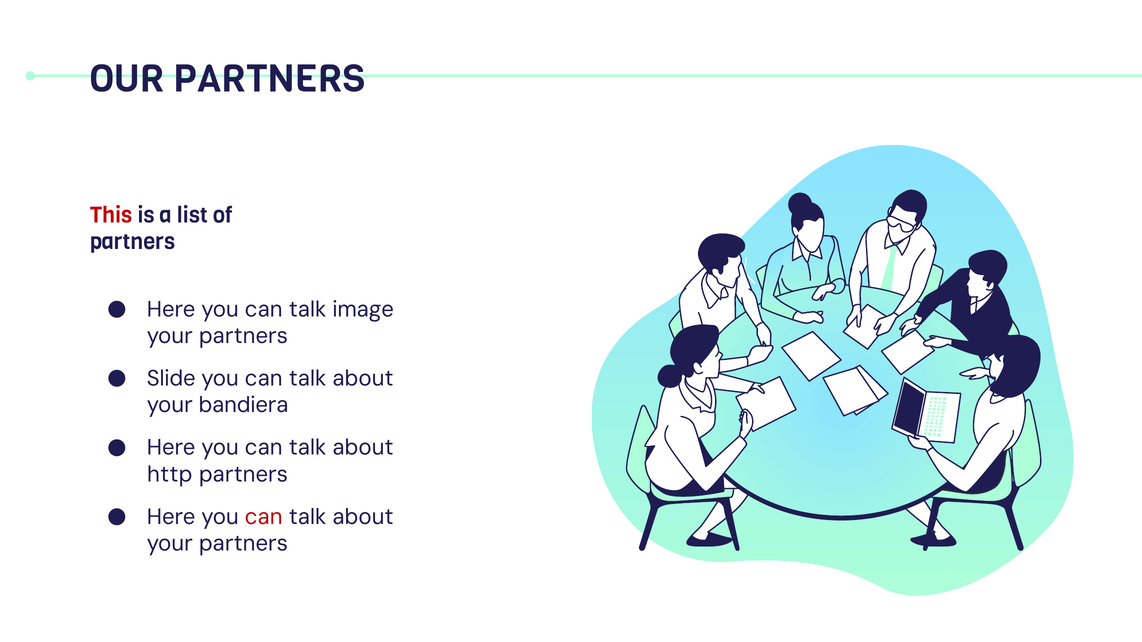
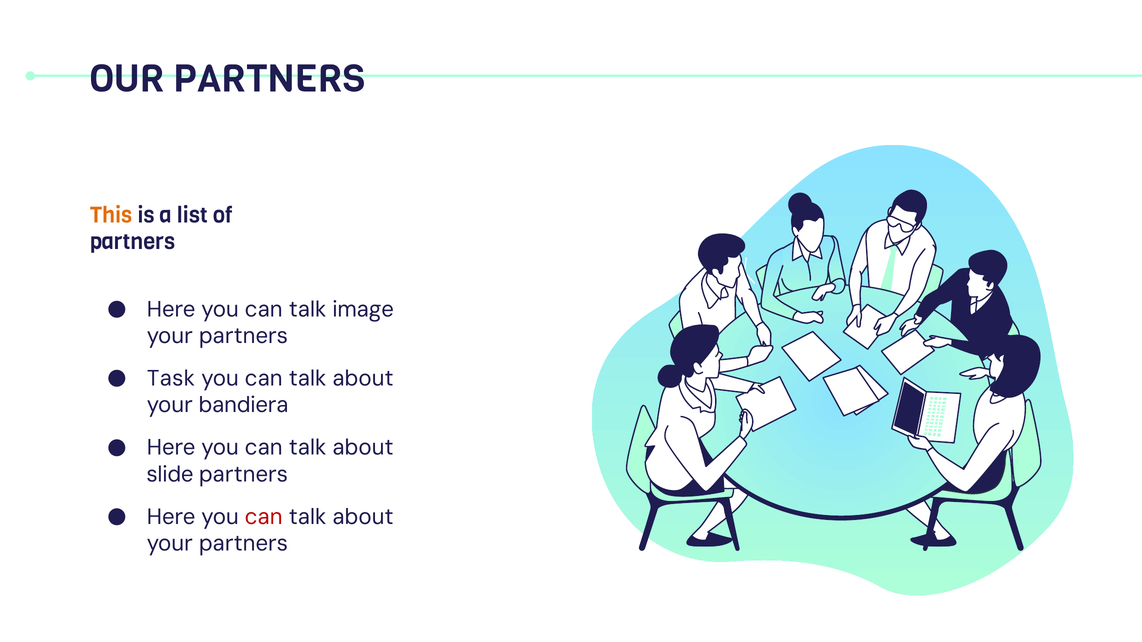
This colour: red -> orange
Slide: Slide -> Task
http: http -> slide
